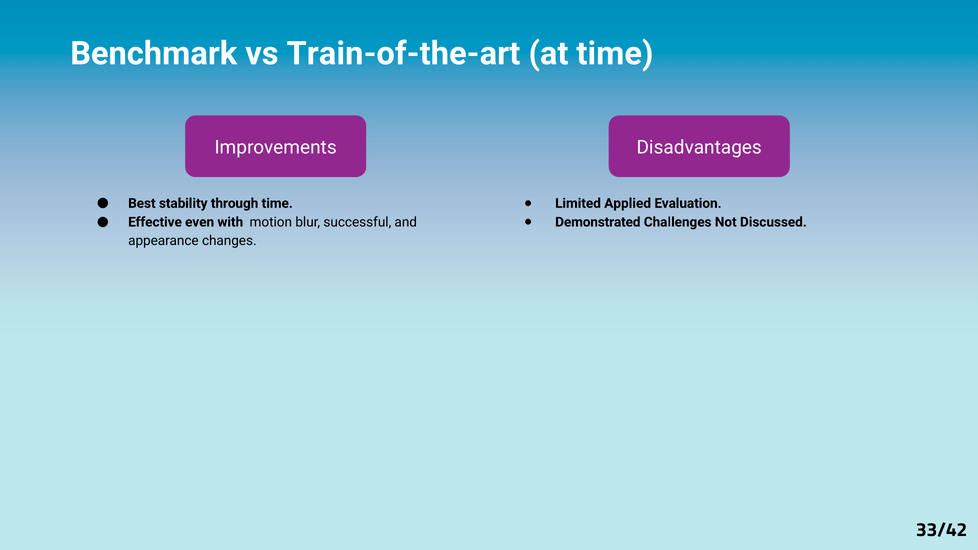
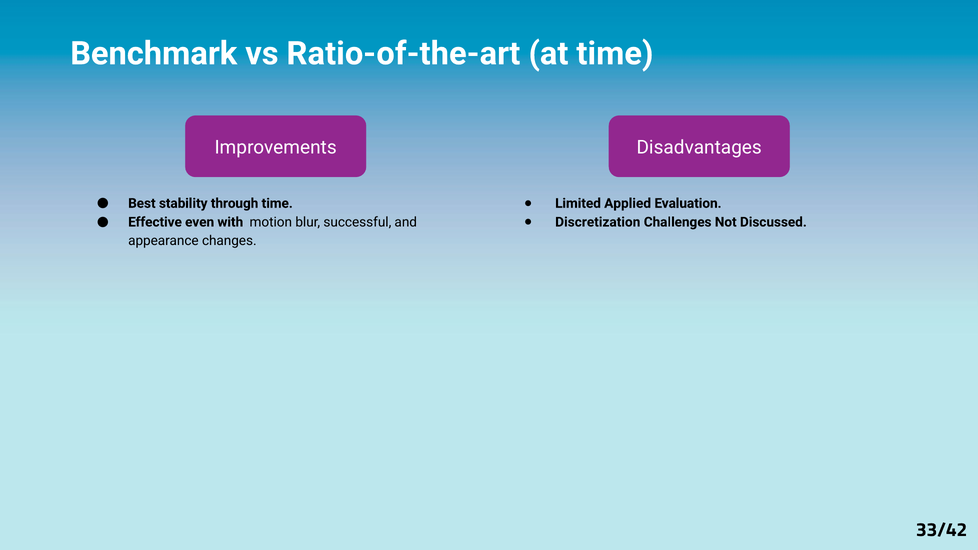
Train-of-the-art: Train-of-the-art -> Ratio-of-the-art
Demonstrated: Demonstrated -> Discretization
